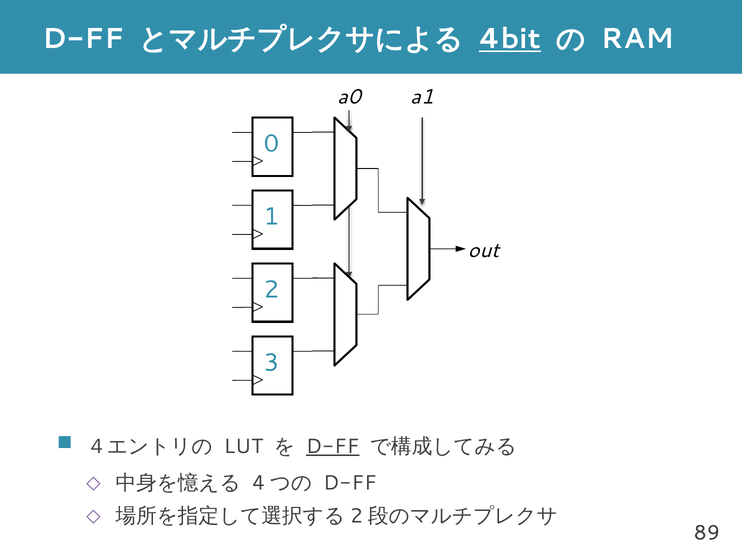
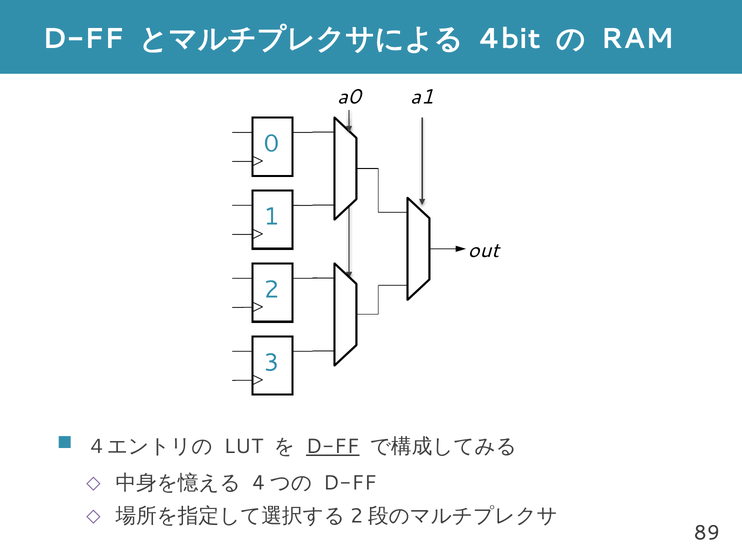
4bit underline: present -> none
